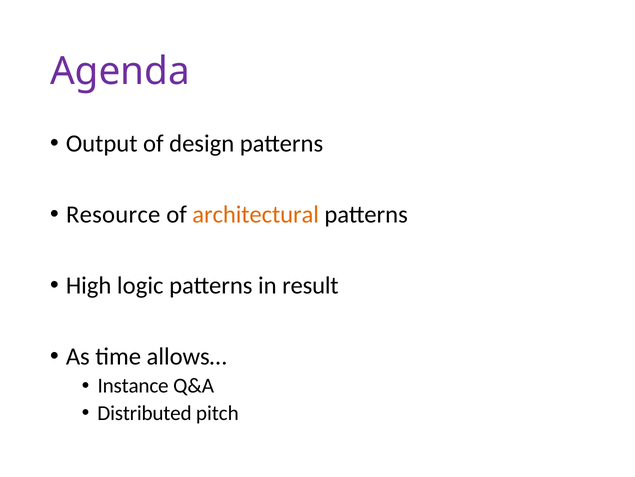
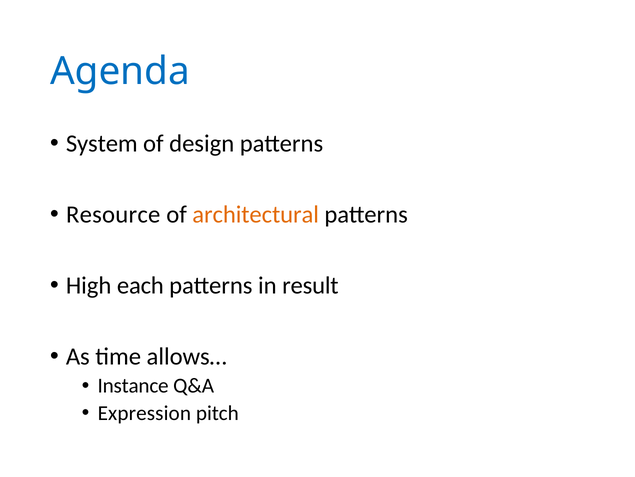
Agenda colour: purple -> blue
Output: Output -> System
logic: logic -> each
Distributed: Distributed -> Expression
